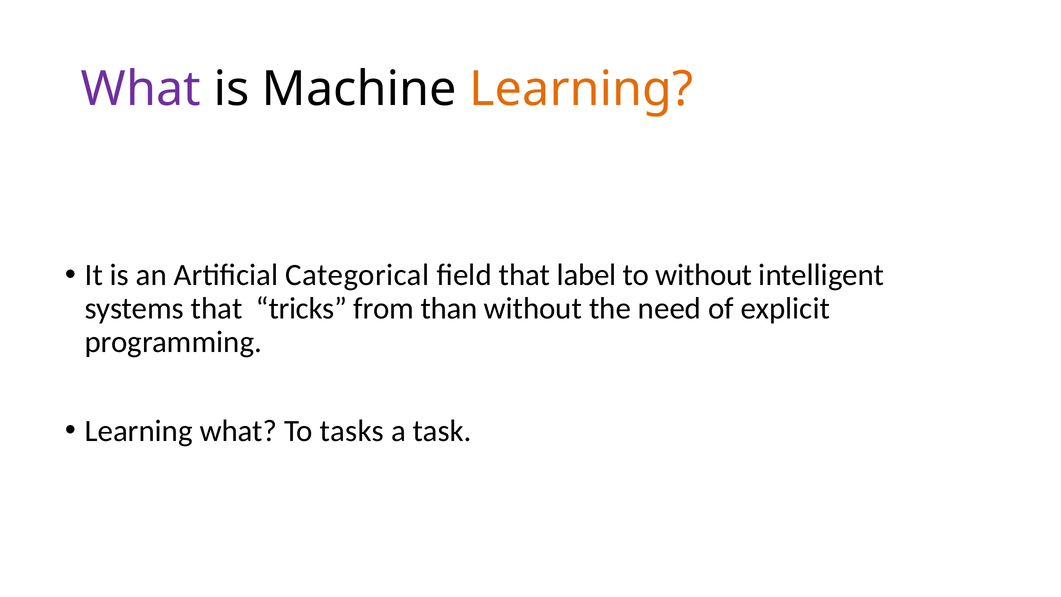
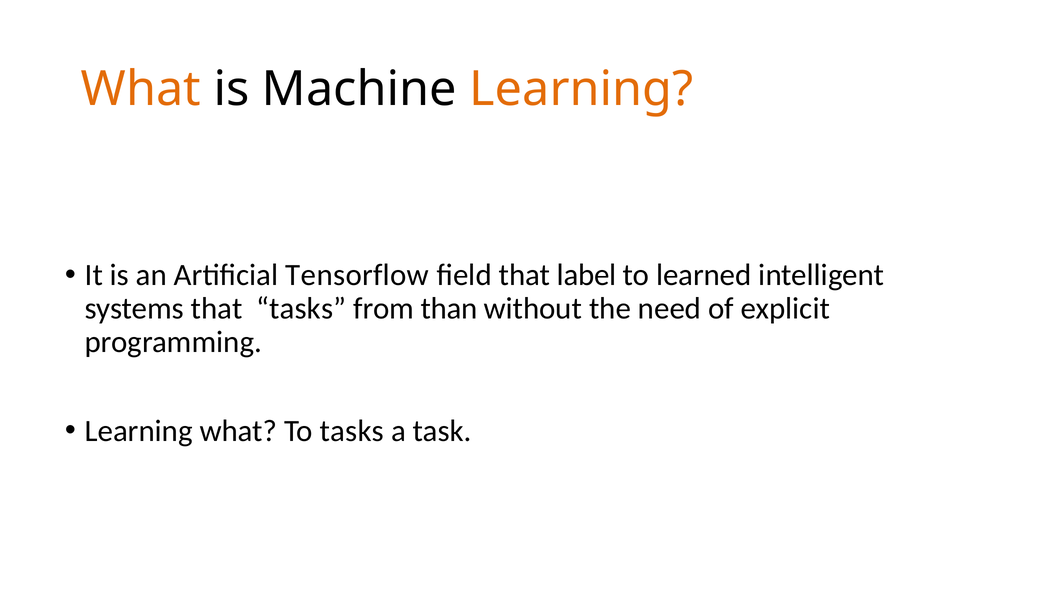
What at (141, 89) colour: purple -> orange
Categorical: Categorical -> Tensorflow
to without: without -> learned
that tricks: tricks -> tasks
